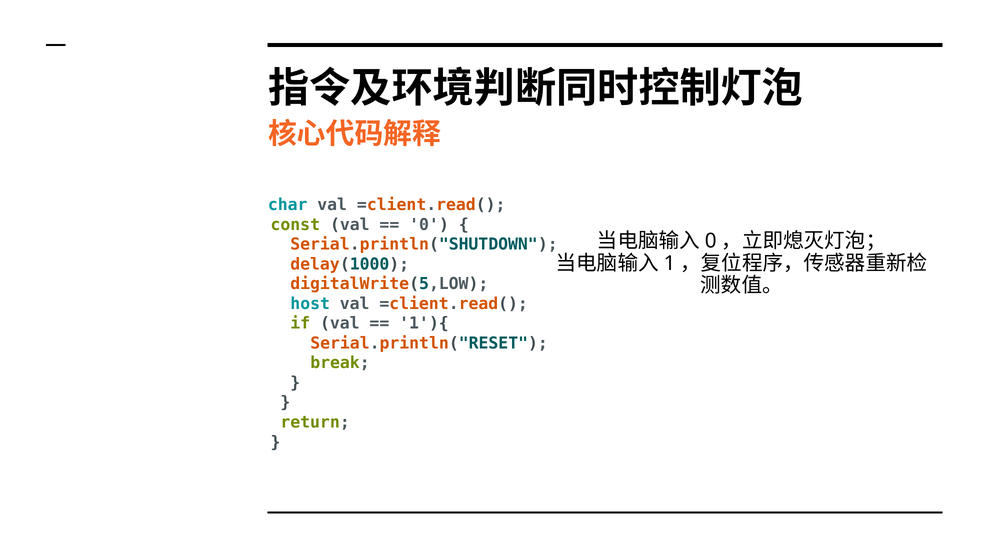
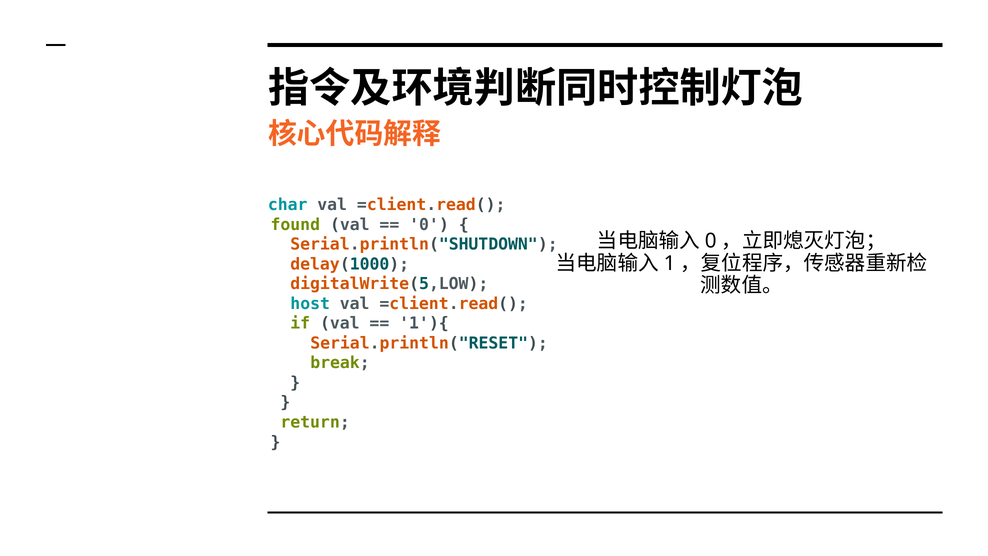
const: const -> found
